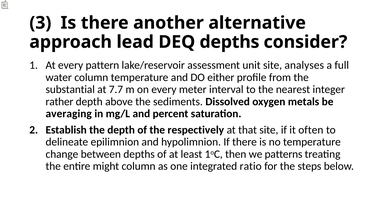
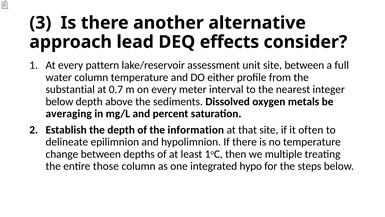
DEQ depths: depths -> effects
site analyses: analyses -> between
7.7: 7.7 -> 0.7
rather at (59, 101): rather -> below
respectively: respectively -> information
patterns: patterns -> multiple
might: might -> those
ratio: ratio -> hypo
